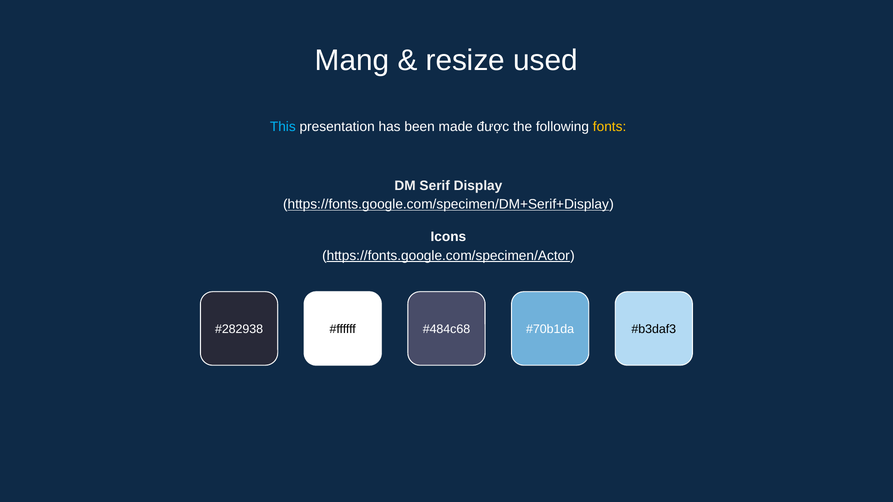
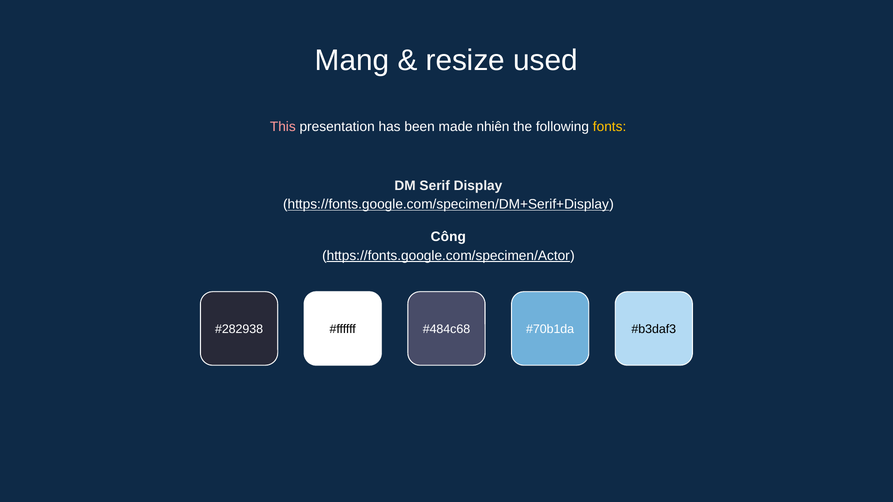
This colour: light blue -> pink
được: được -> nhiên
Icons: Icons -> Công
